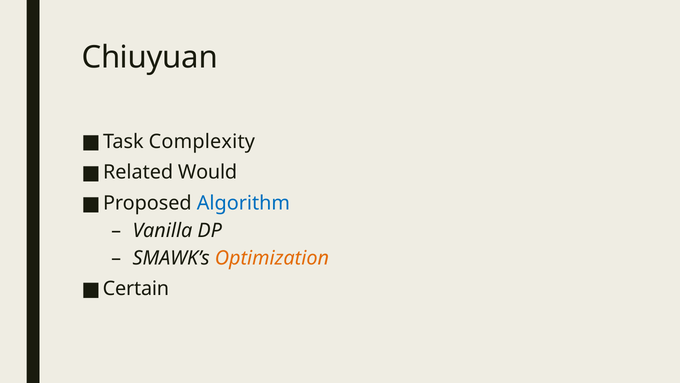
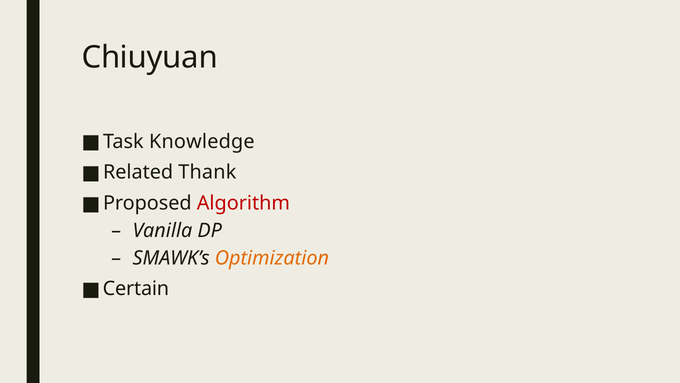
Complexity: Complexity -> Knowledge
Would: Would -> Thank
Algorithm colour: blue -> red
